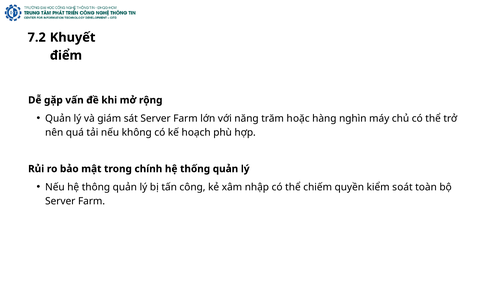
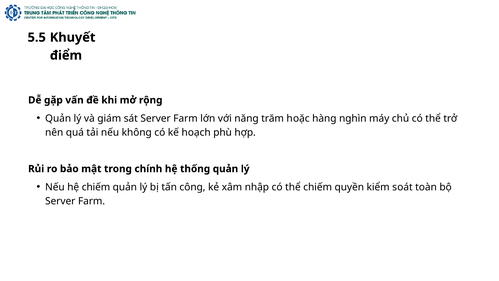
7.2: 7.2 -> 5.5
hệ thông: thông -> chiếm
